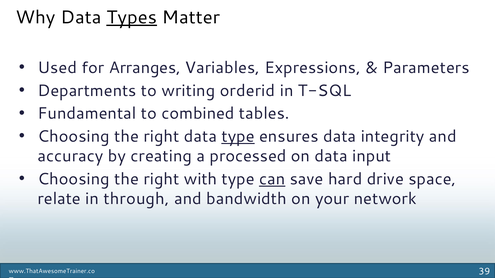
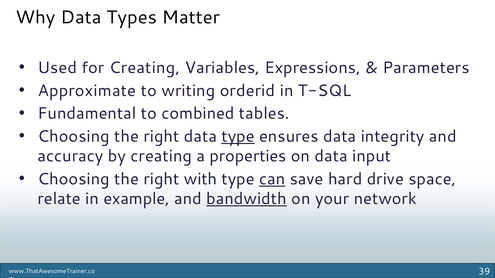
Types underline: present -> none
for Arranges: Arranges -> Creating
Departments: Departments -> Approximate
processed: processed -> properties
through: through -> example
bandwidth underline: none -> present
